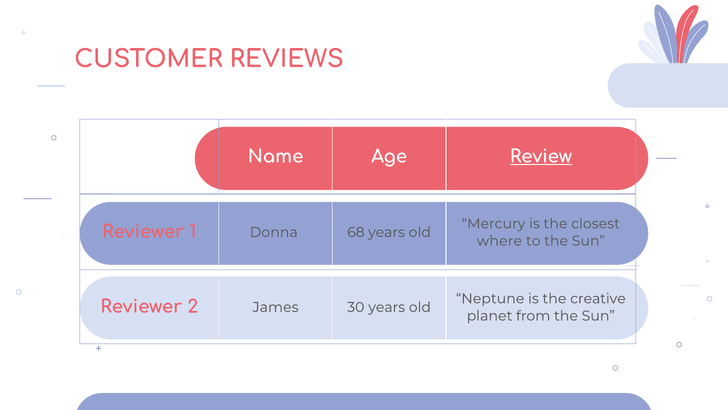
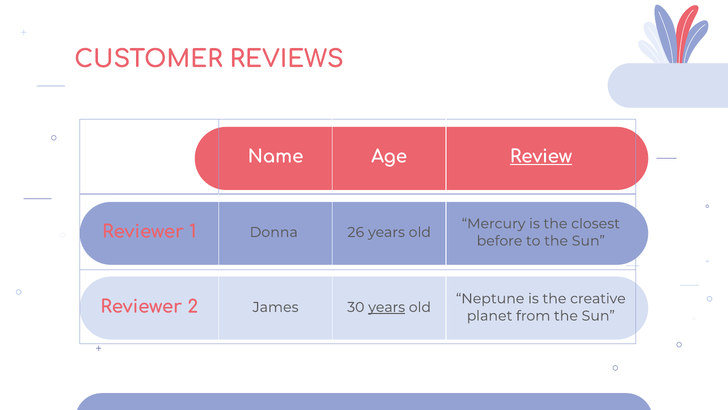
68: 68 -> 26
where: where -> before
years at (387, 307) underline: none -> present
